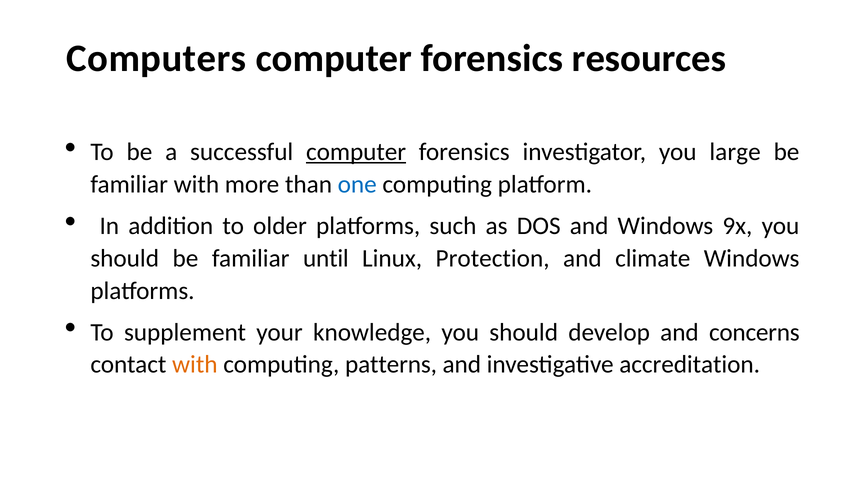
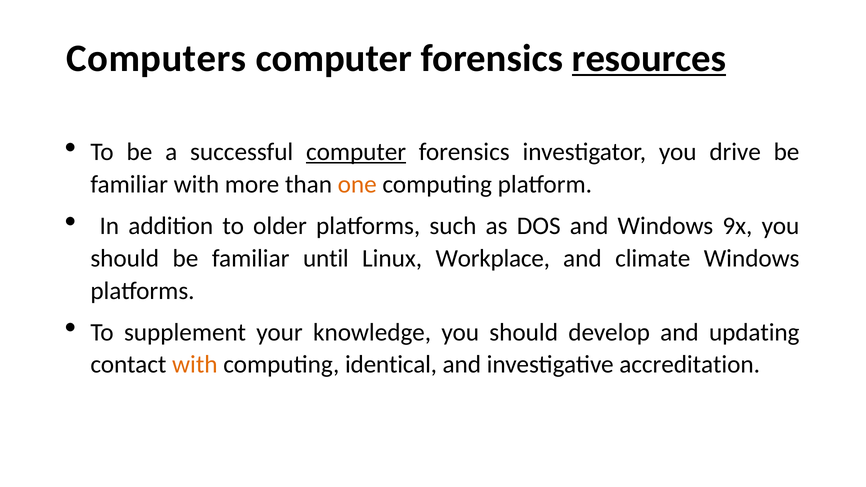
resources underline: none -> present
large: large -> drive
one colour: blue -> orange
Protection: Protection -> Workplace
concerns: concerns -> updating
patterns: patterns -> identical
